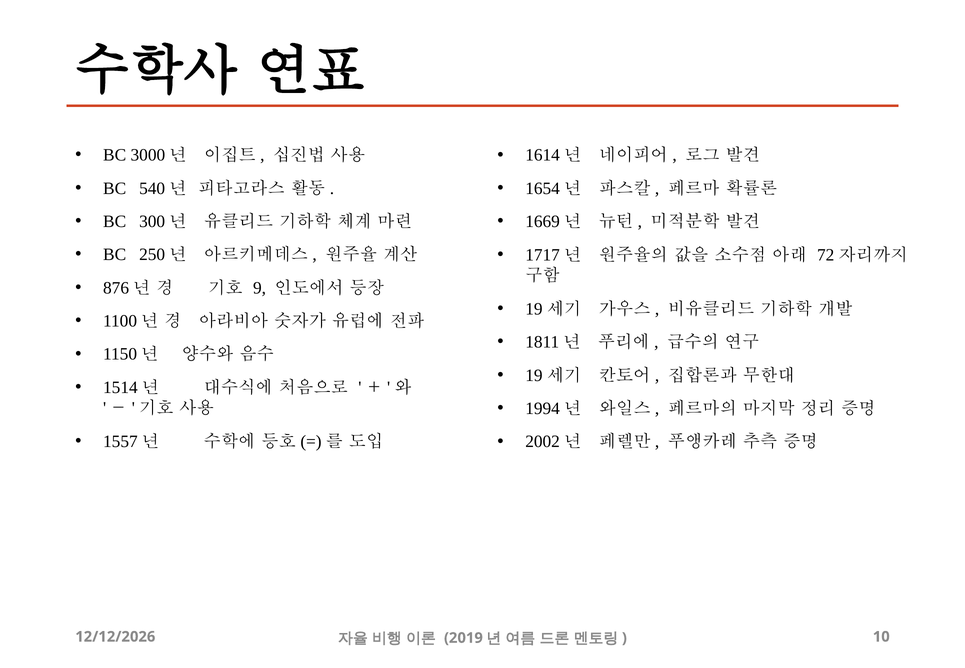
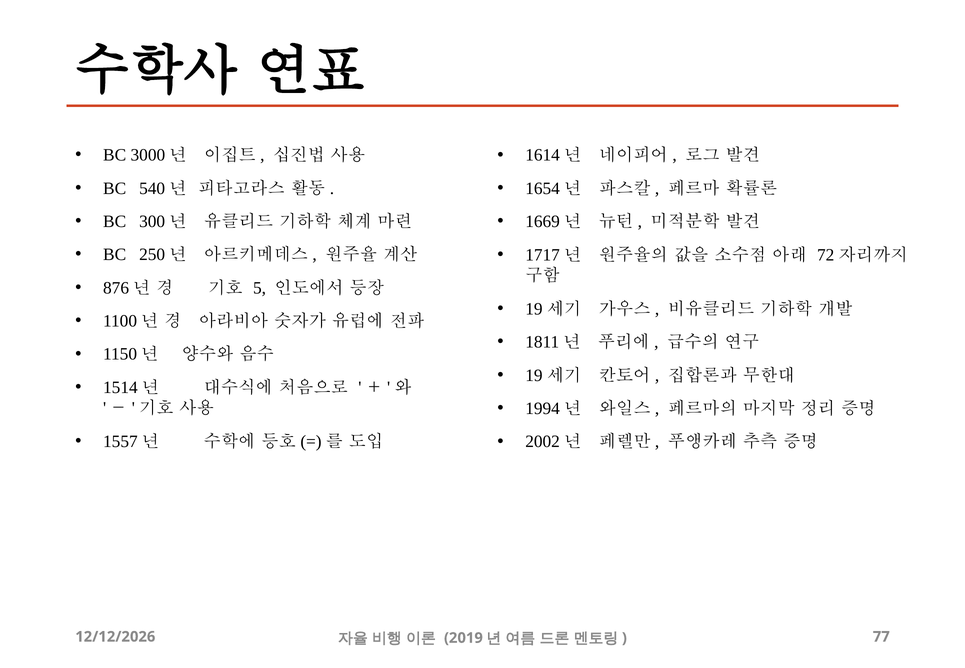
9: 9 -> 5
10: 10 -> 77
